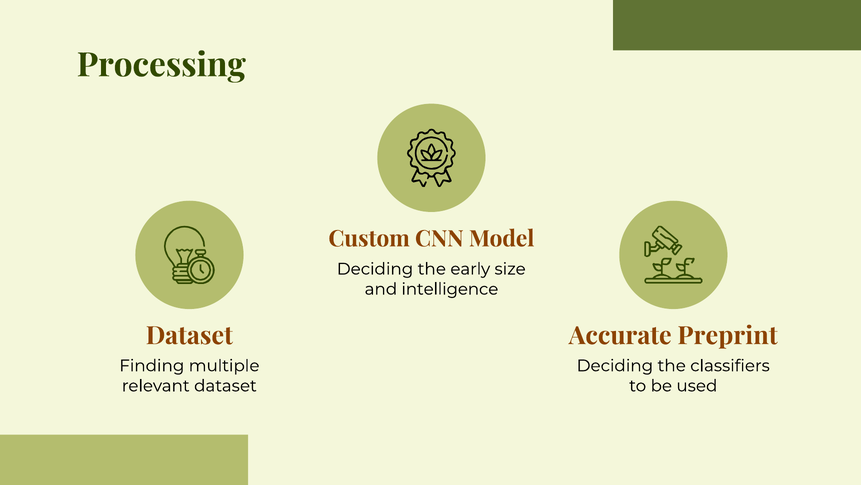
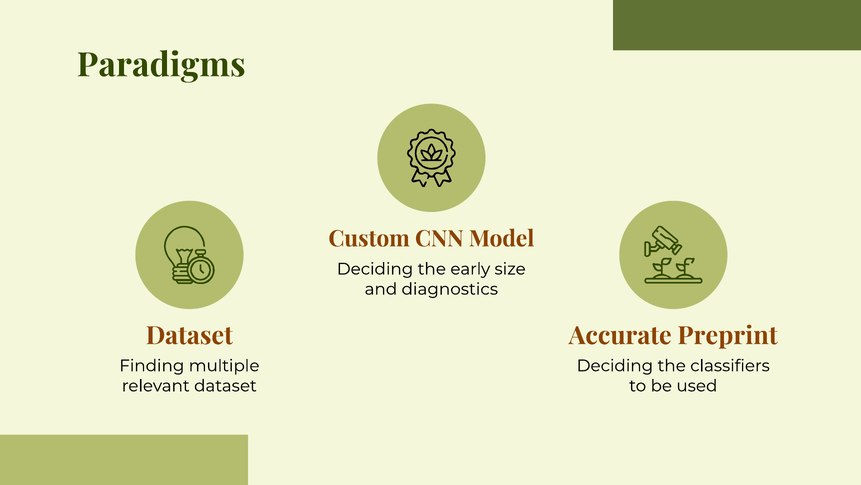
Processing: Processing -> Paradigms
intelligence: intelligence -> diagnostics
